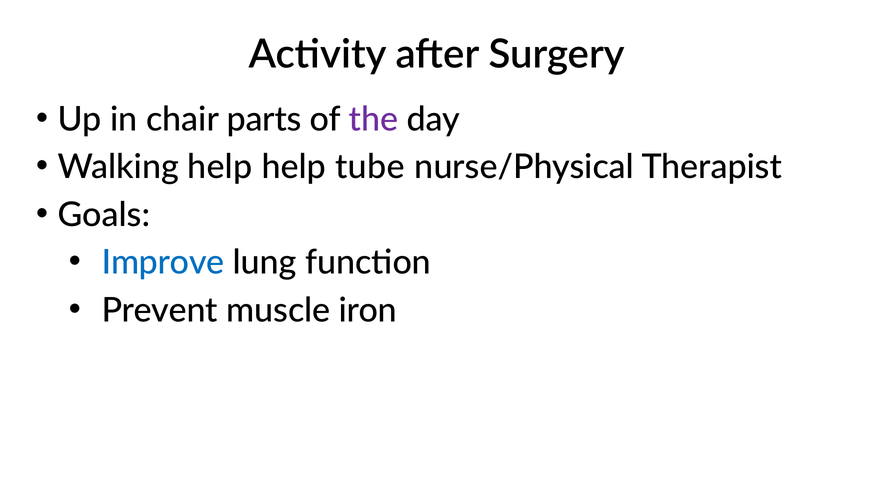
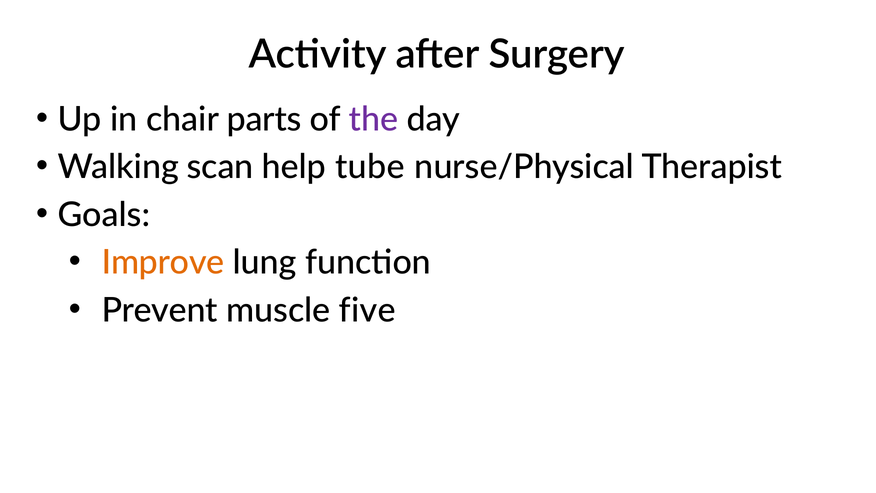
Walking help: help -> scan
Improve colour: blue -> orange
iron: iron -> five
